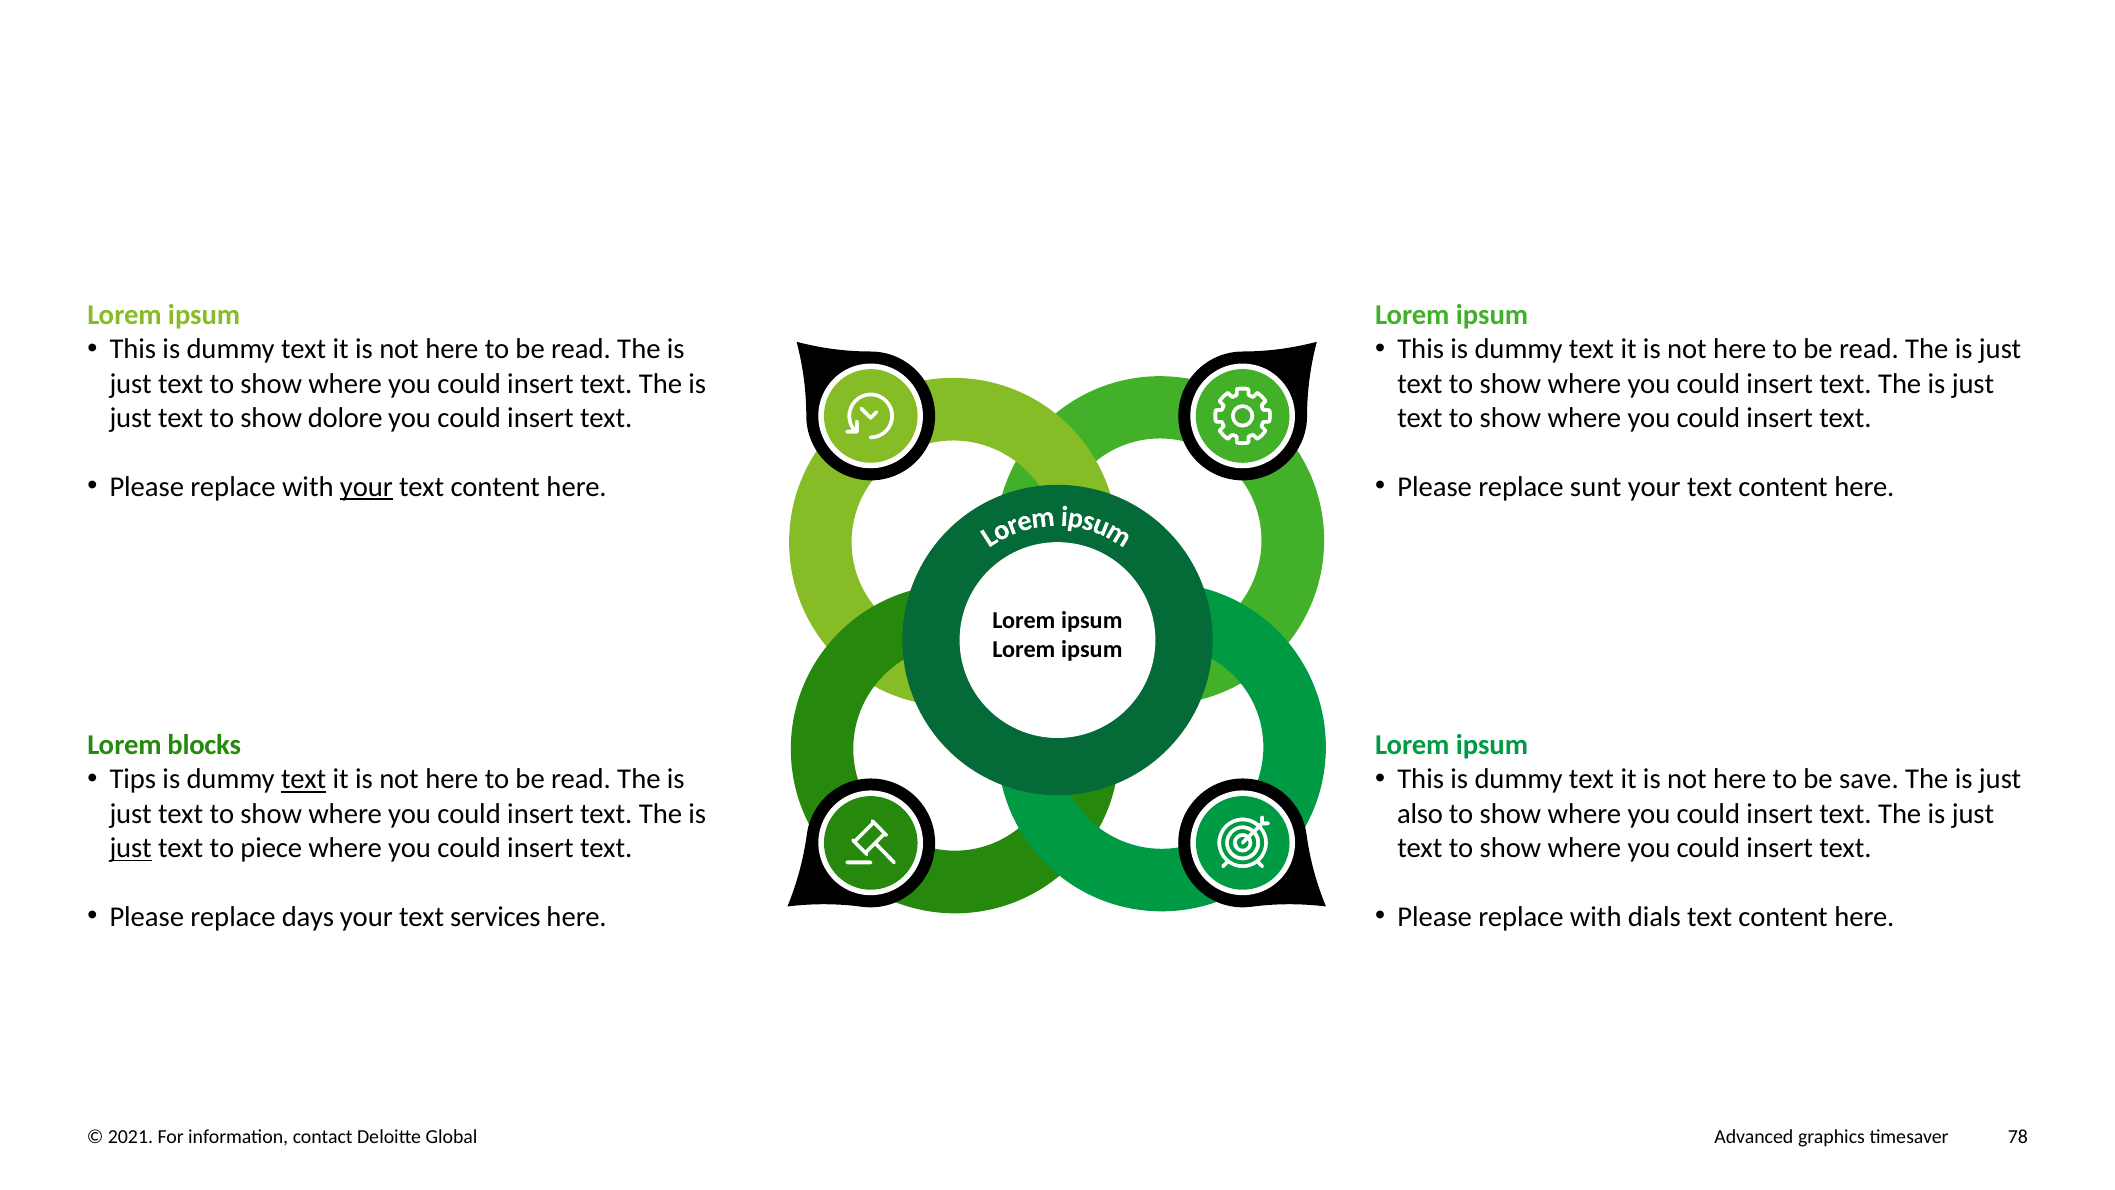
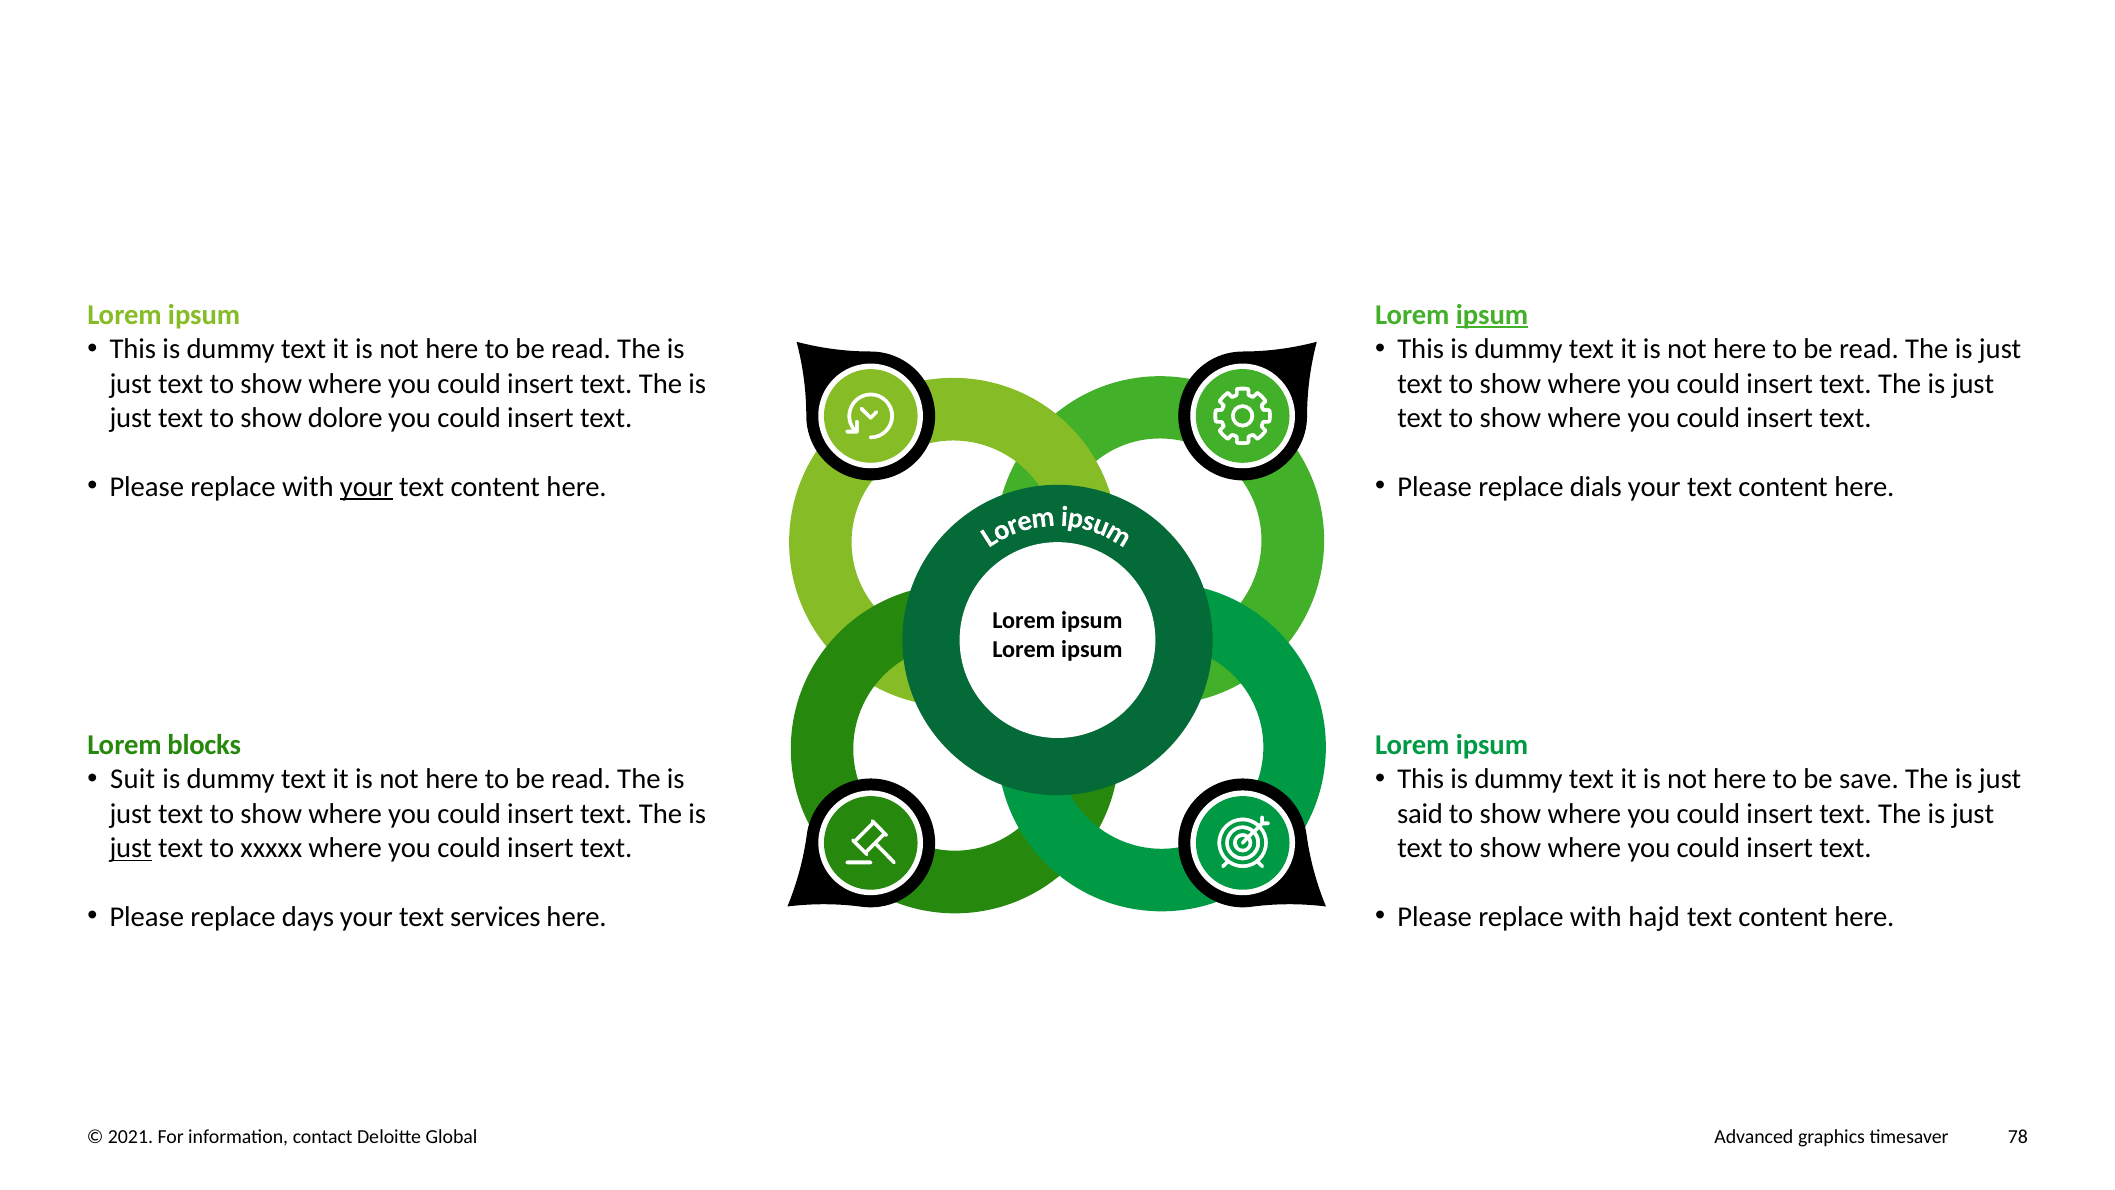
ipsum at (1492, 315) underline: none -> present
sunt: sunt -> dials
Tips: Tips -> Suit
text at (304, 779) underline: present -> none
also: also -> said
piece: piece -> xxxxx
dials: dials -> hajd
